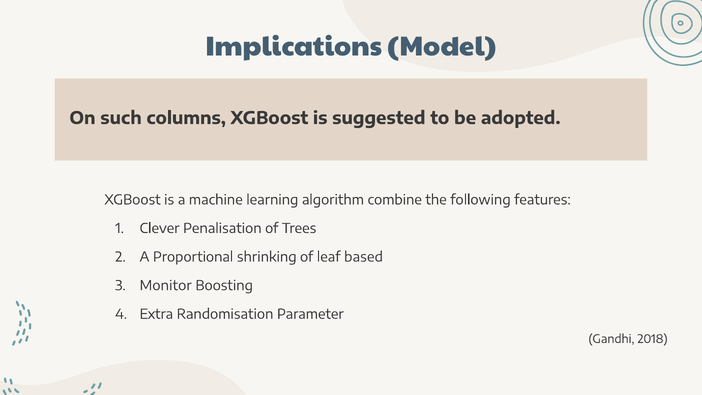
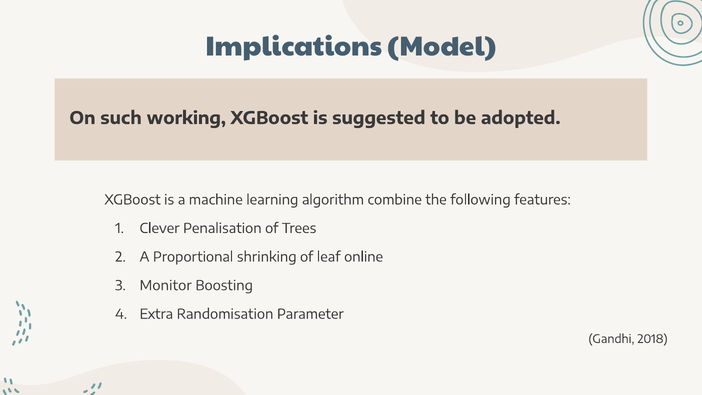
columns: columns -> working
based: based -> online
